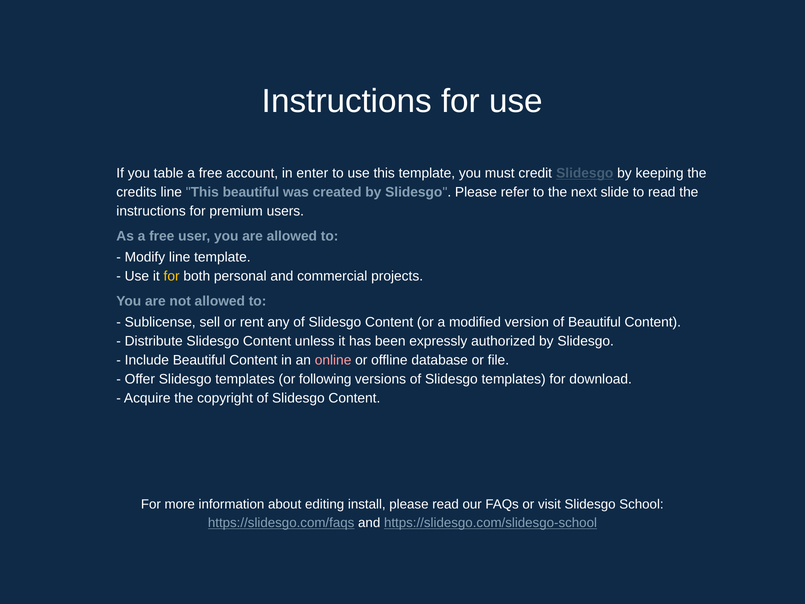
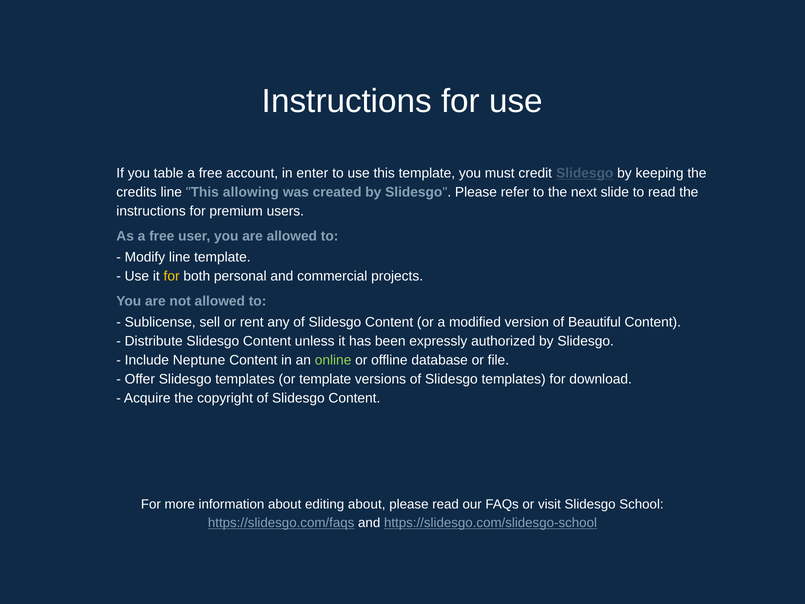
This beautiful: beautiful -> allowing
Include Beautiful: Beautiful -> Neptune
online colour: pink -> light green
or following: following -> template
editing install: install -> about
